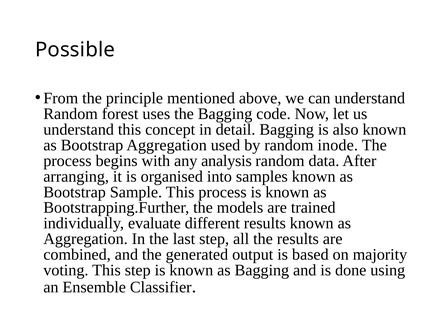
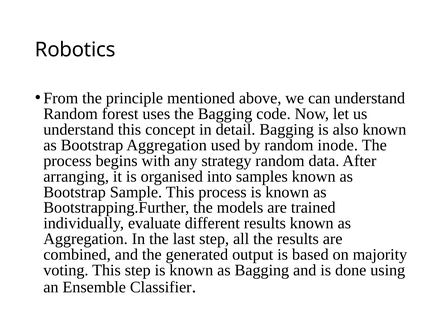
Possible: Possible -> Robotics
analysis: analysis -> strategy
